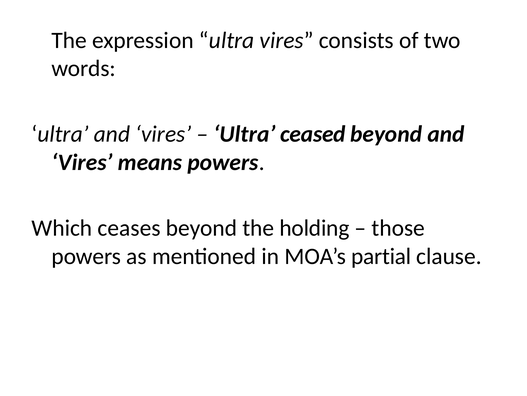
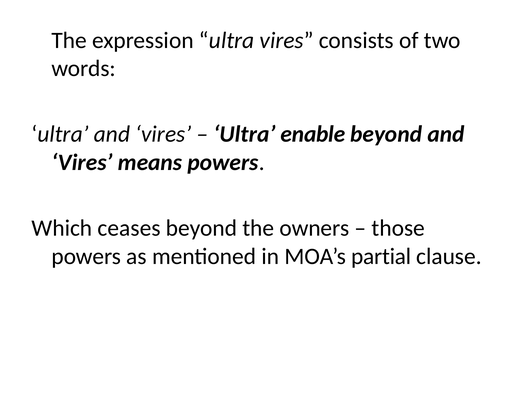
ceased: ceased -> enable
holding: holding -> owners
